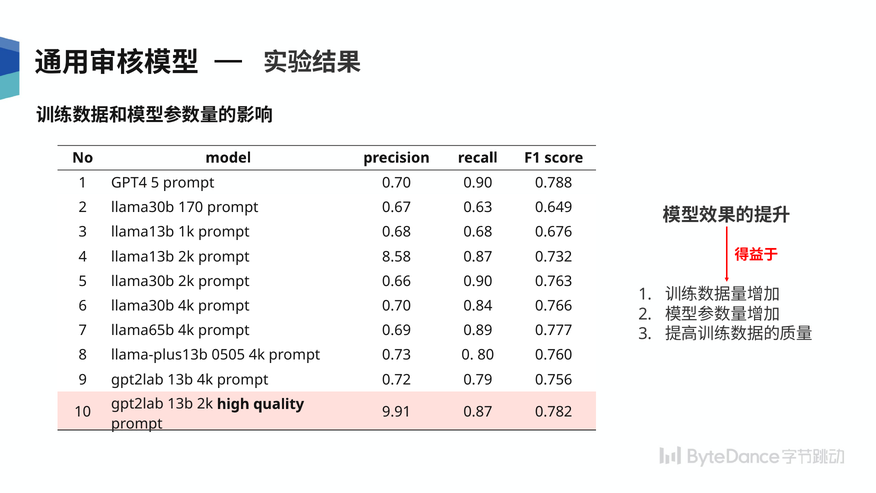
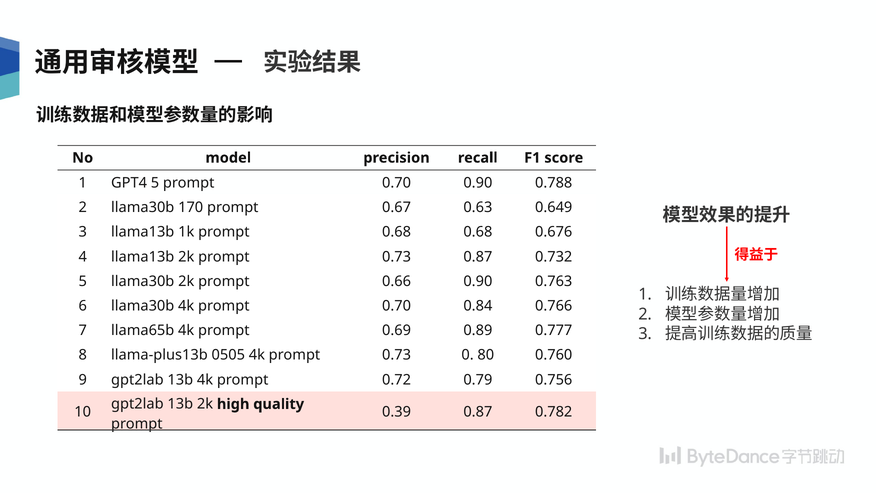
2k prompt 8.58: 8.58 -> 0.73
9.91: 9.91 -> 0.39
